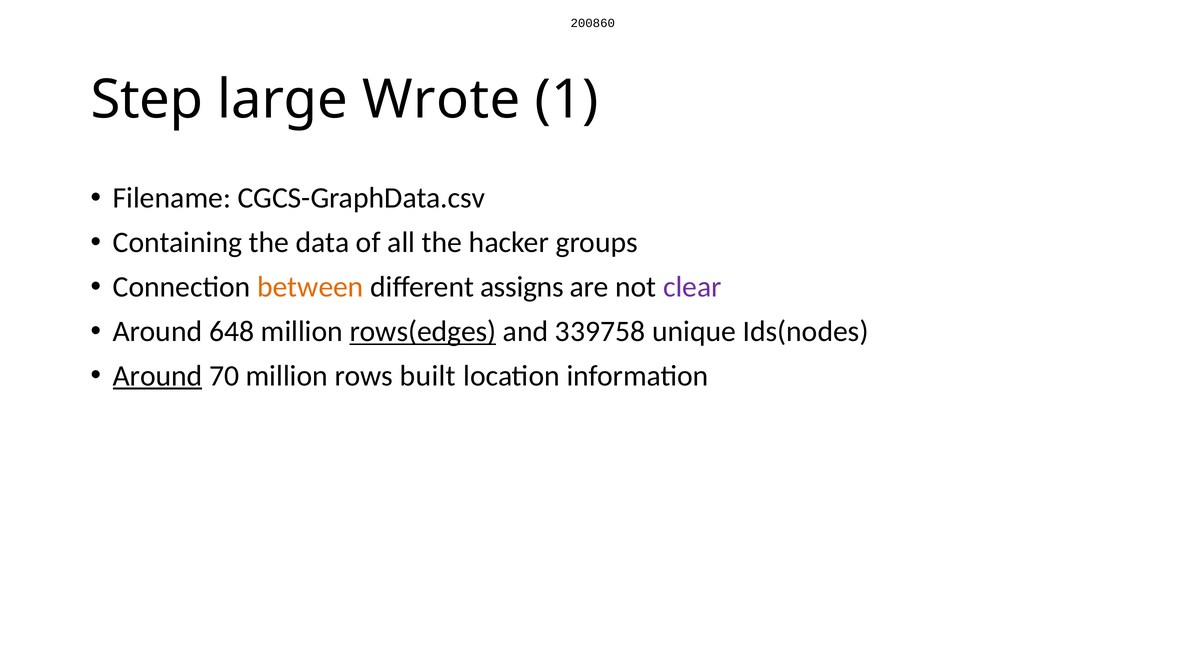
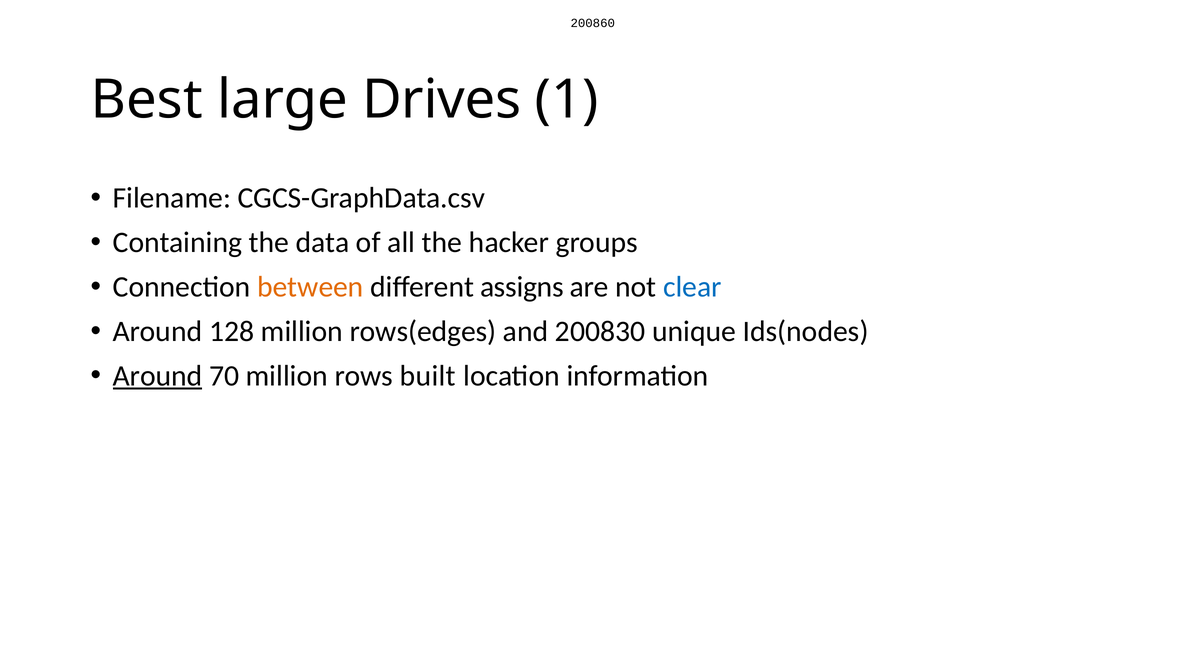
Step: Step -> Best
Wrote: Wrote -> Drives
clear colour: purple -> blue
648: 648 -> 128
rows(edges underline: present -> none
339758: 339758 -> 200830
